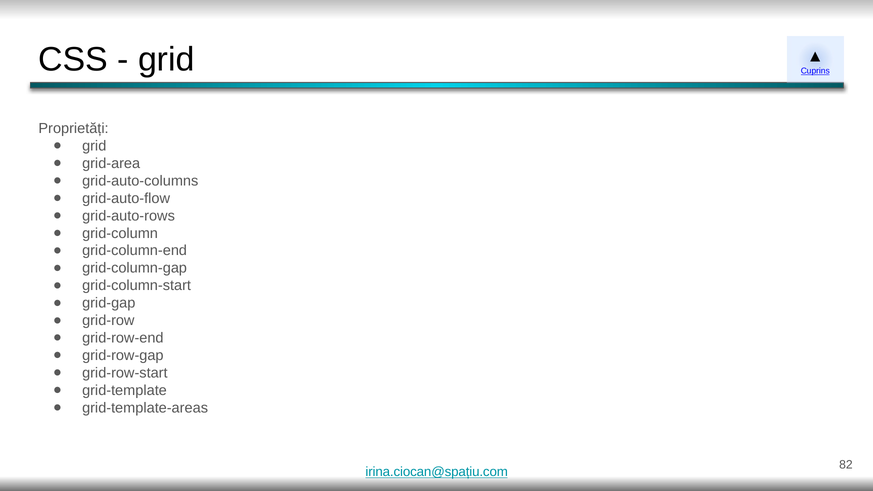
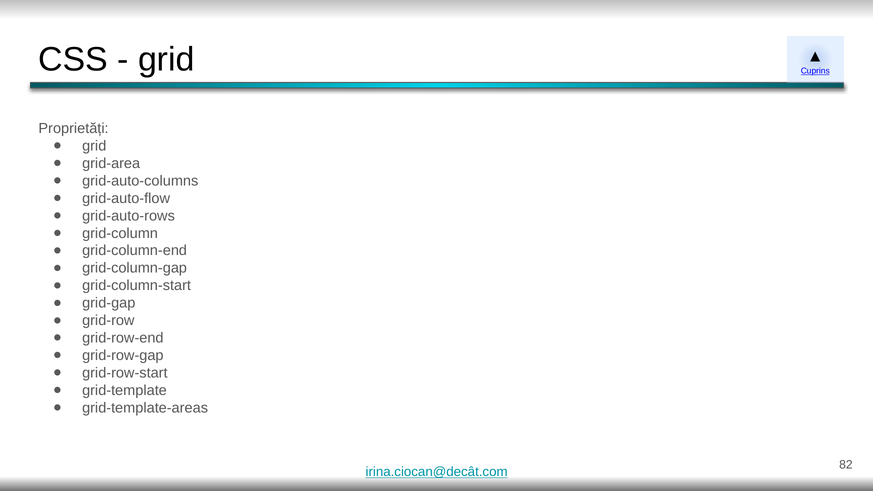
irina.ciocan@spațiu.com: irina.ciocan@spațiu.com -> irina.ciocan@decât.com
